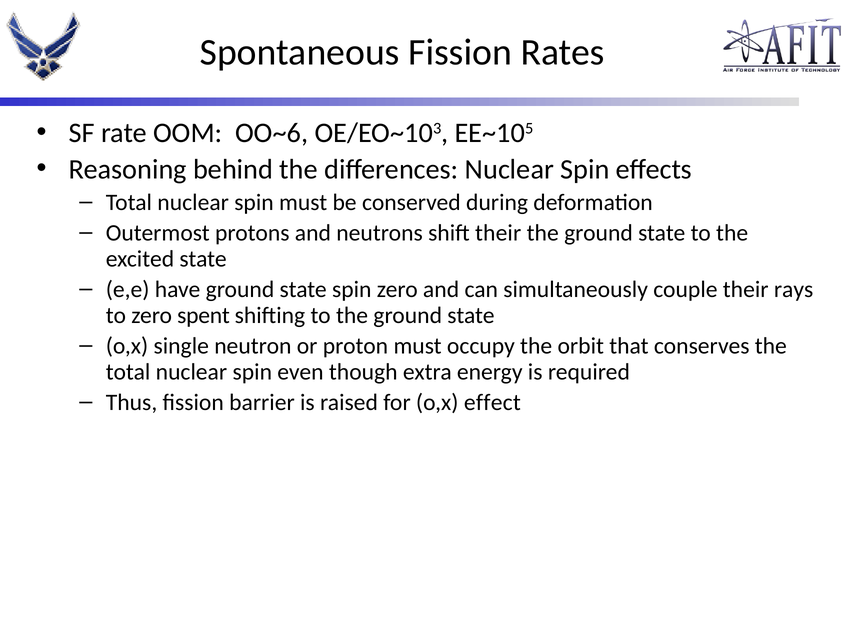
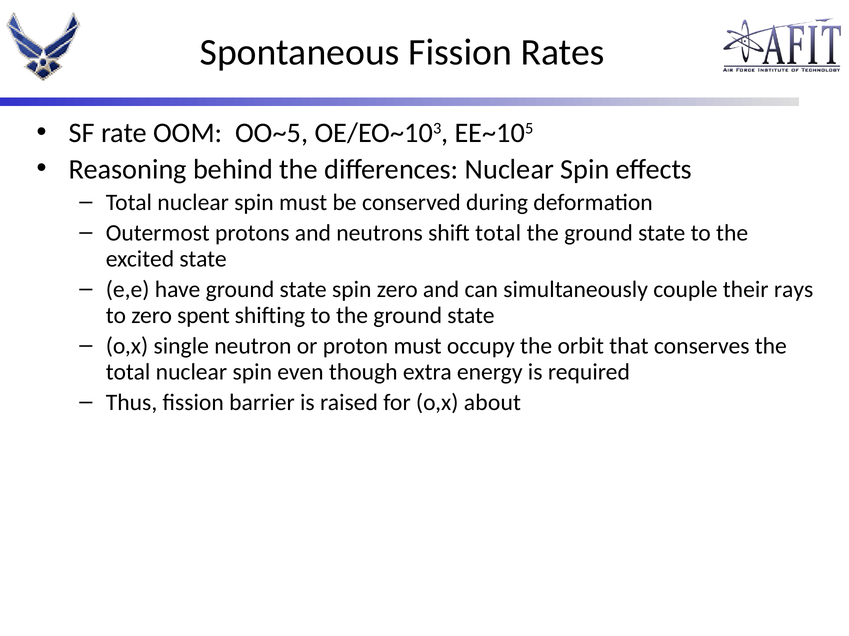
OO~6: OO~6 -> OO~5
shift their: their -> total
effect: effect -> about
